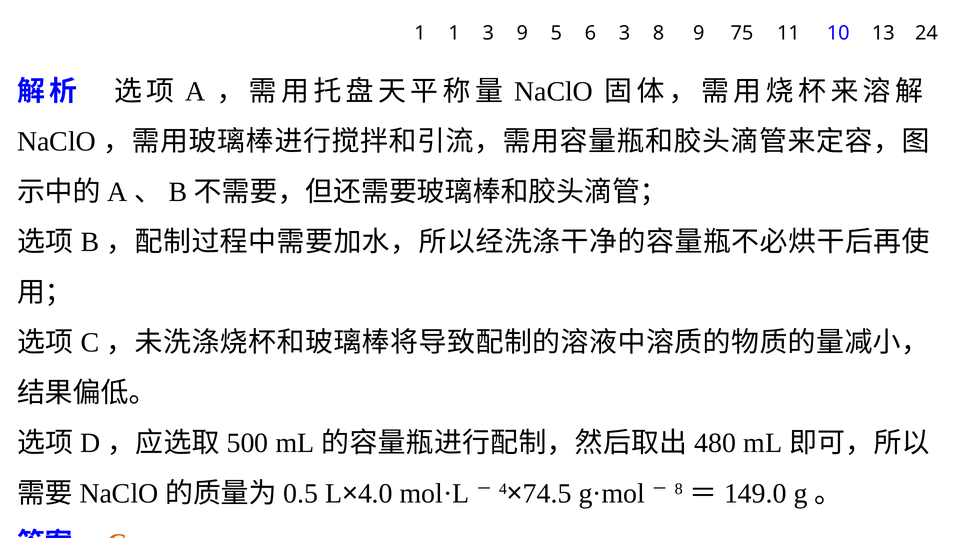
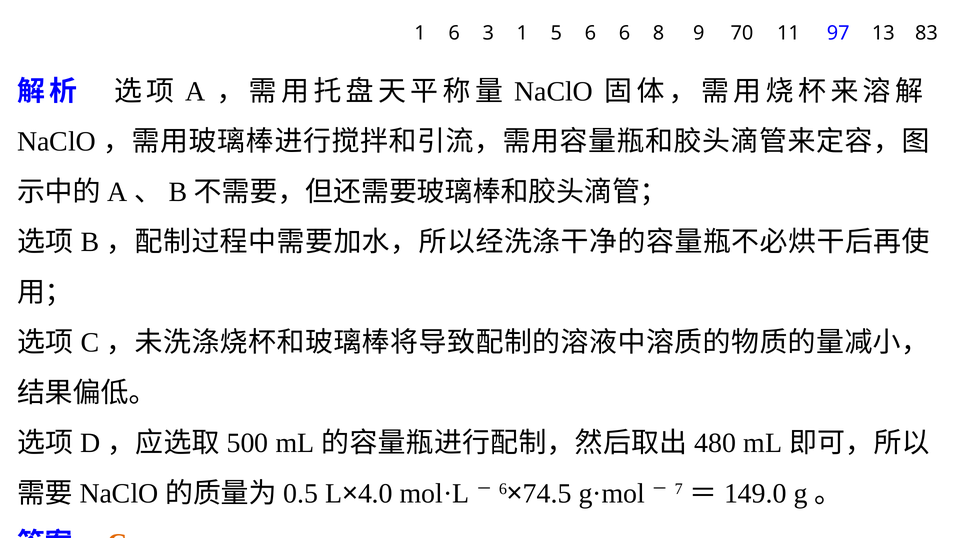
1 1: 1 -> 6
3 9: 9 -> 1
6 3: 3 -> 6
75: 75 -> 70
10: 10 -> 97
24: 24 -> 83
4 at (503, 489): 4 -> 6
8 at (679, 489): 8 -> 7
